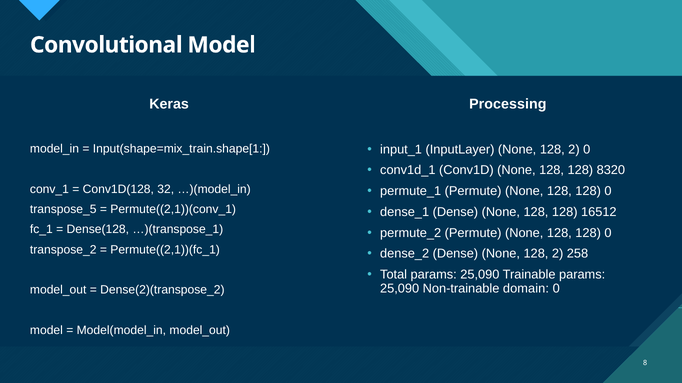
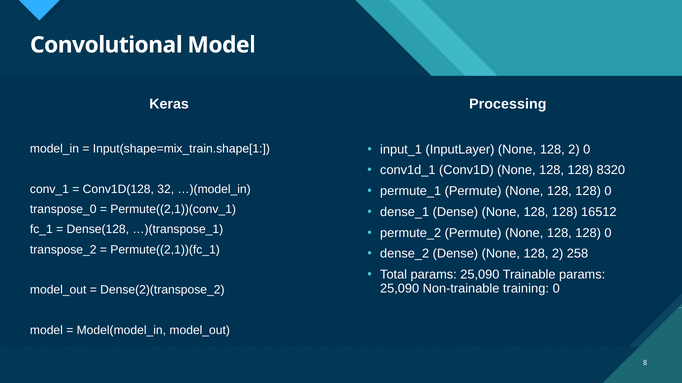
transpose_5: transpose_5 -> transpose_0
domain: domain -> training
